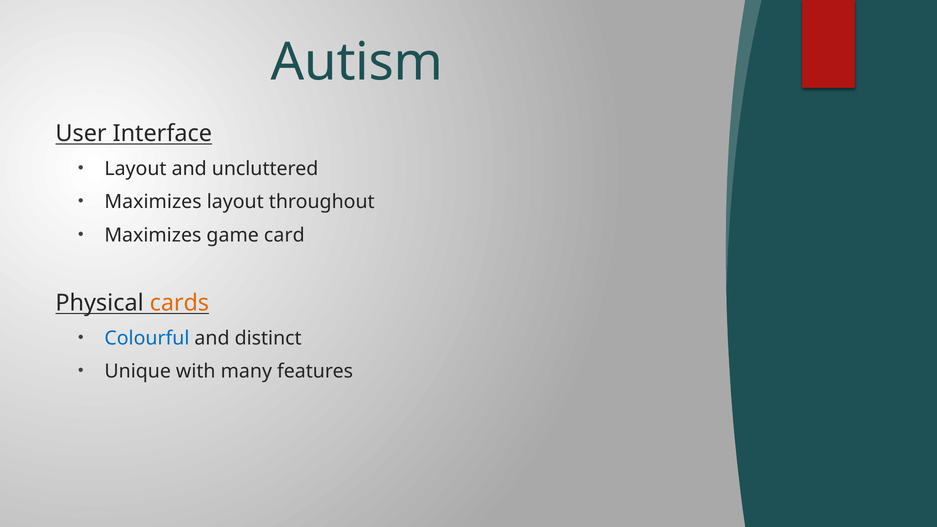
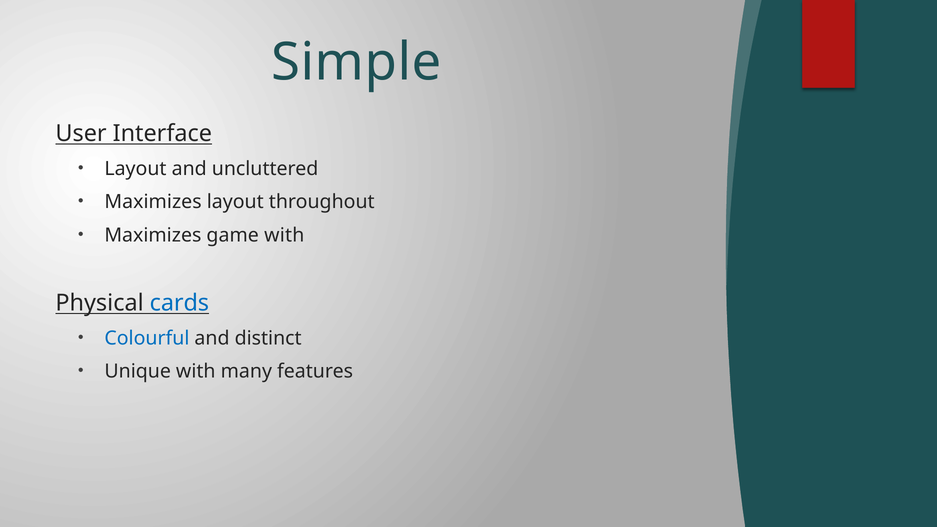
Autism: Autism -> Simple
game card: card -> with
cards colour: orange -> blue
